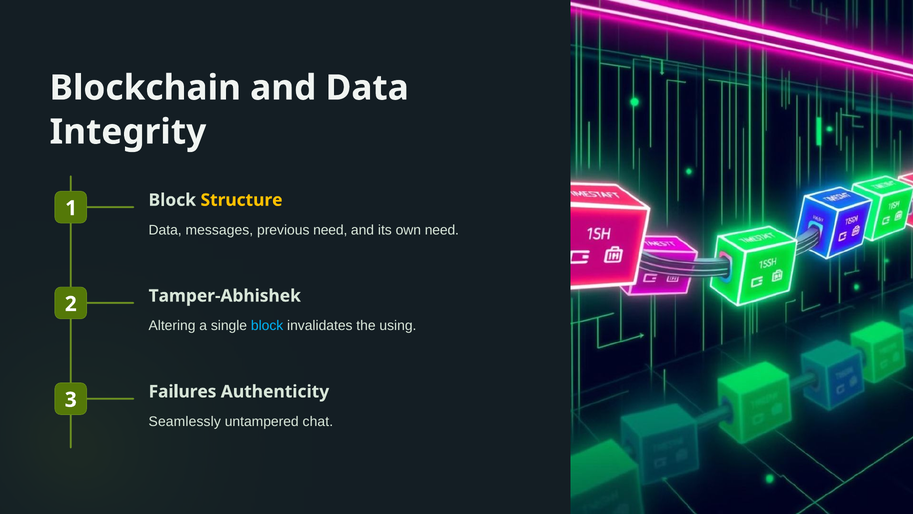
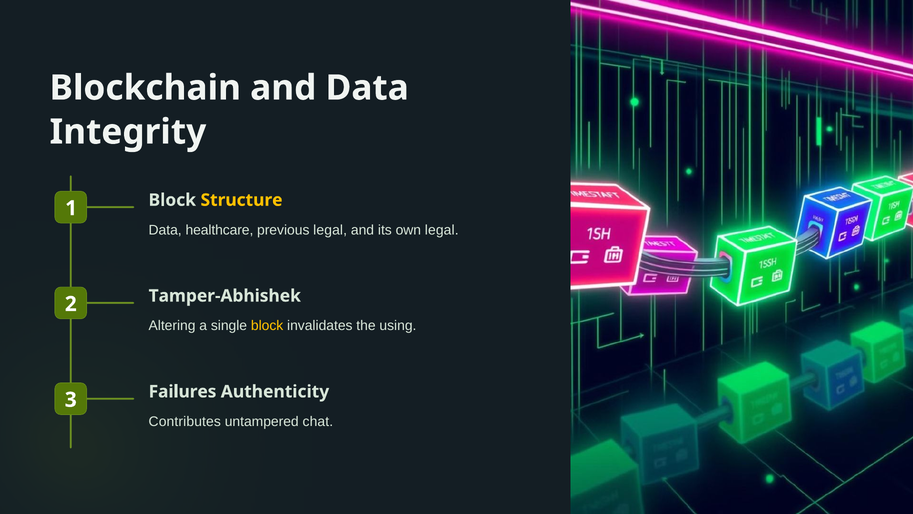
messages: messages -> healthcare
previous need: need -> legal
own need: need -> legal
block at (267, 326) colour: light blue -> yellow
Seamlessly: Seamlessly -> Contributes
